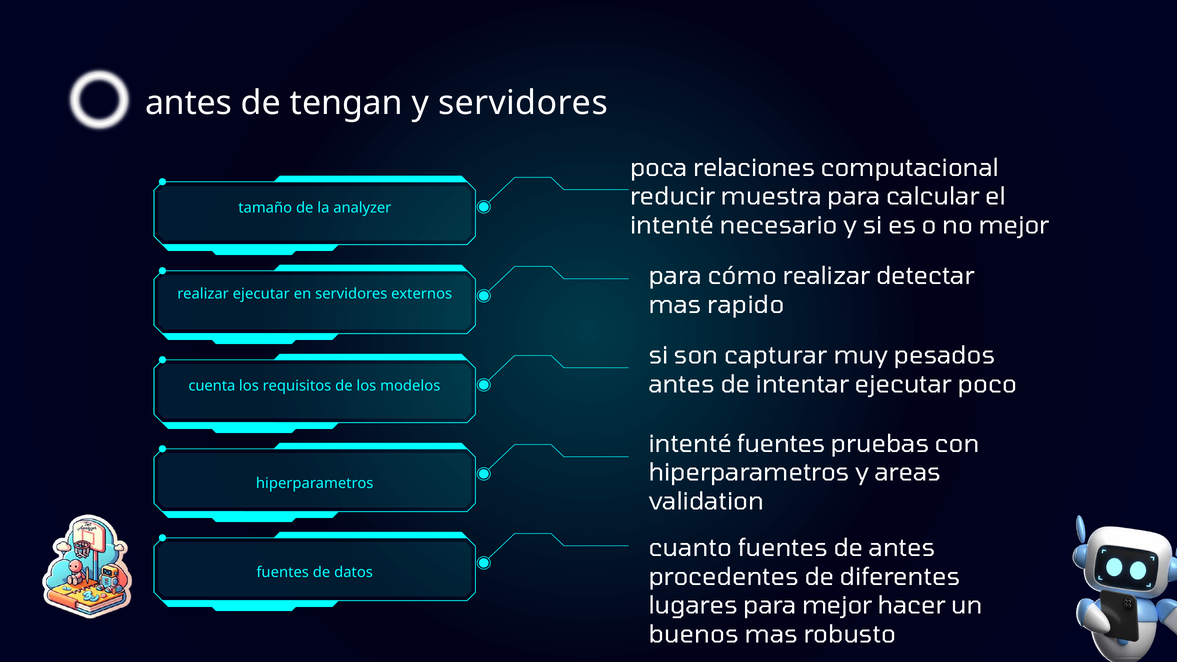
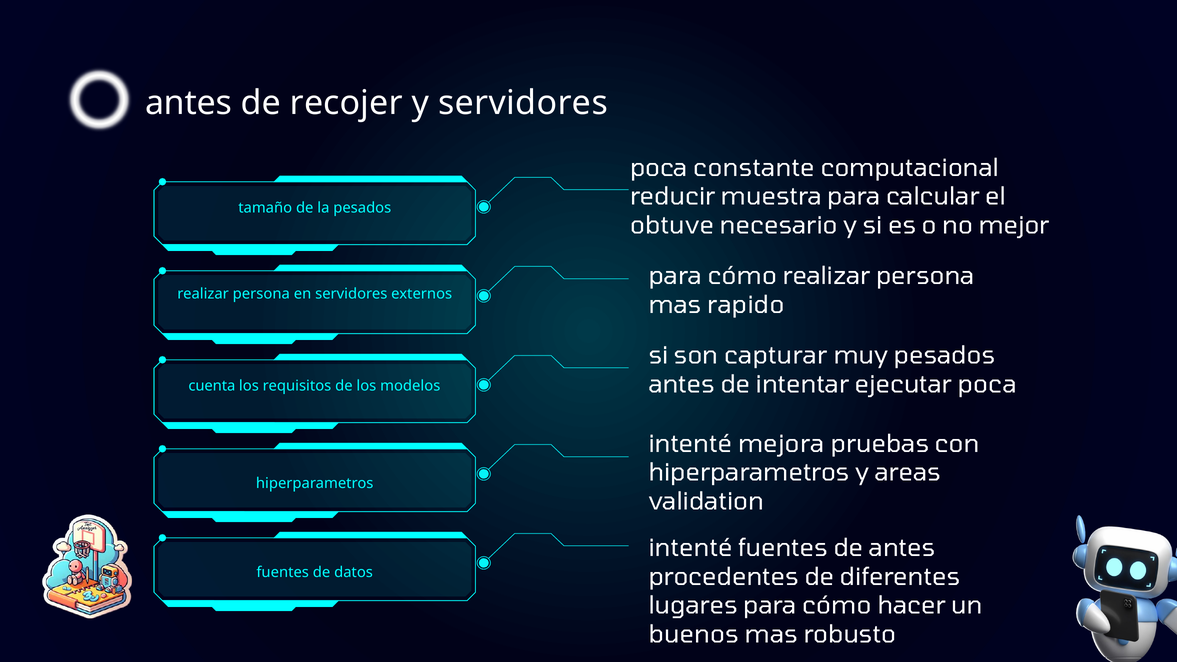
tengan: tengan -> recojer
relaciones: relaciones -> constante
la analyzer: analyzer -> pesados
intenté at (672, 226): intenté -> obtuve
detectar at (925, 276): detectar -> persona
ejecutar at (261, 294): ejecutar -> persona
ejecutar poco: poco -> poca
intenté fuentes: fuentes -> mejora
cuanto at (691, 548): cuanto -> intenté
lugares para mejor: mejor -> cómo
